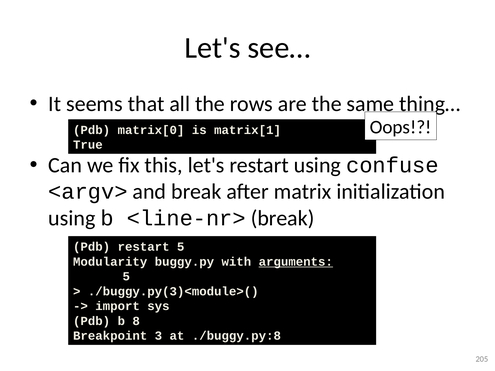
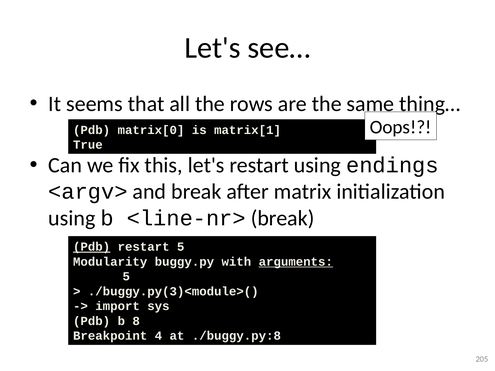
confuse: confuse -> endings
Pdb at (92, 247) underline: none -> present
3: 3 -> 4
